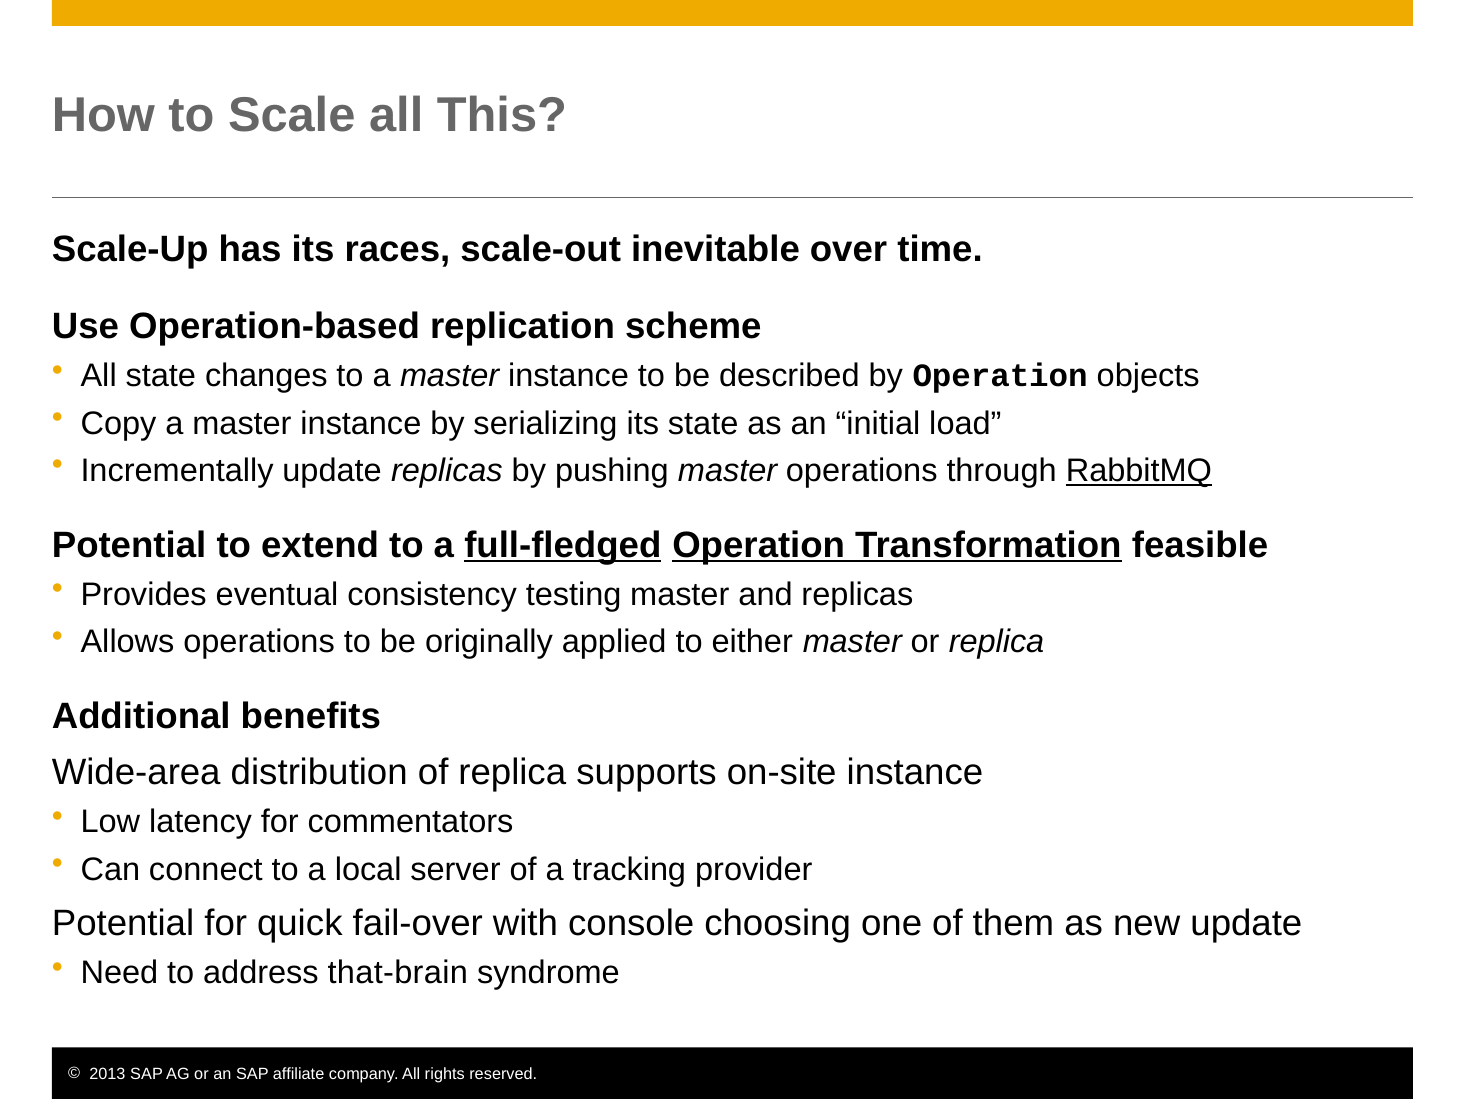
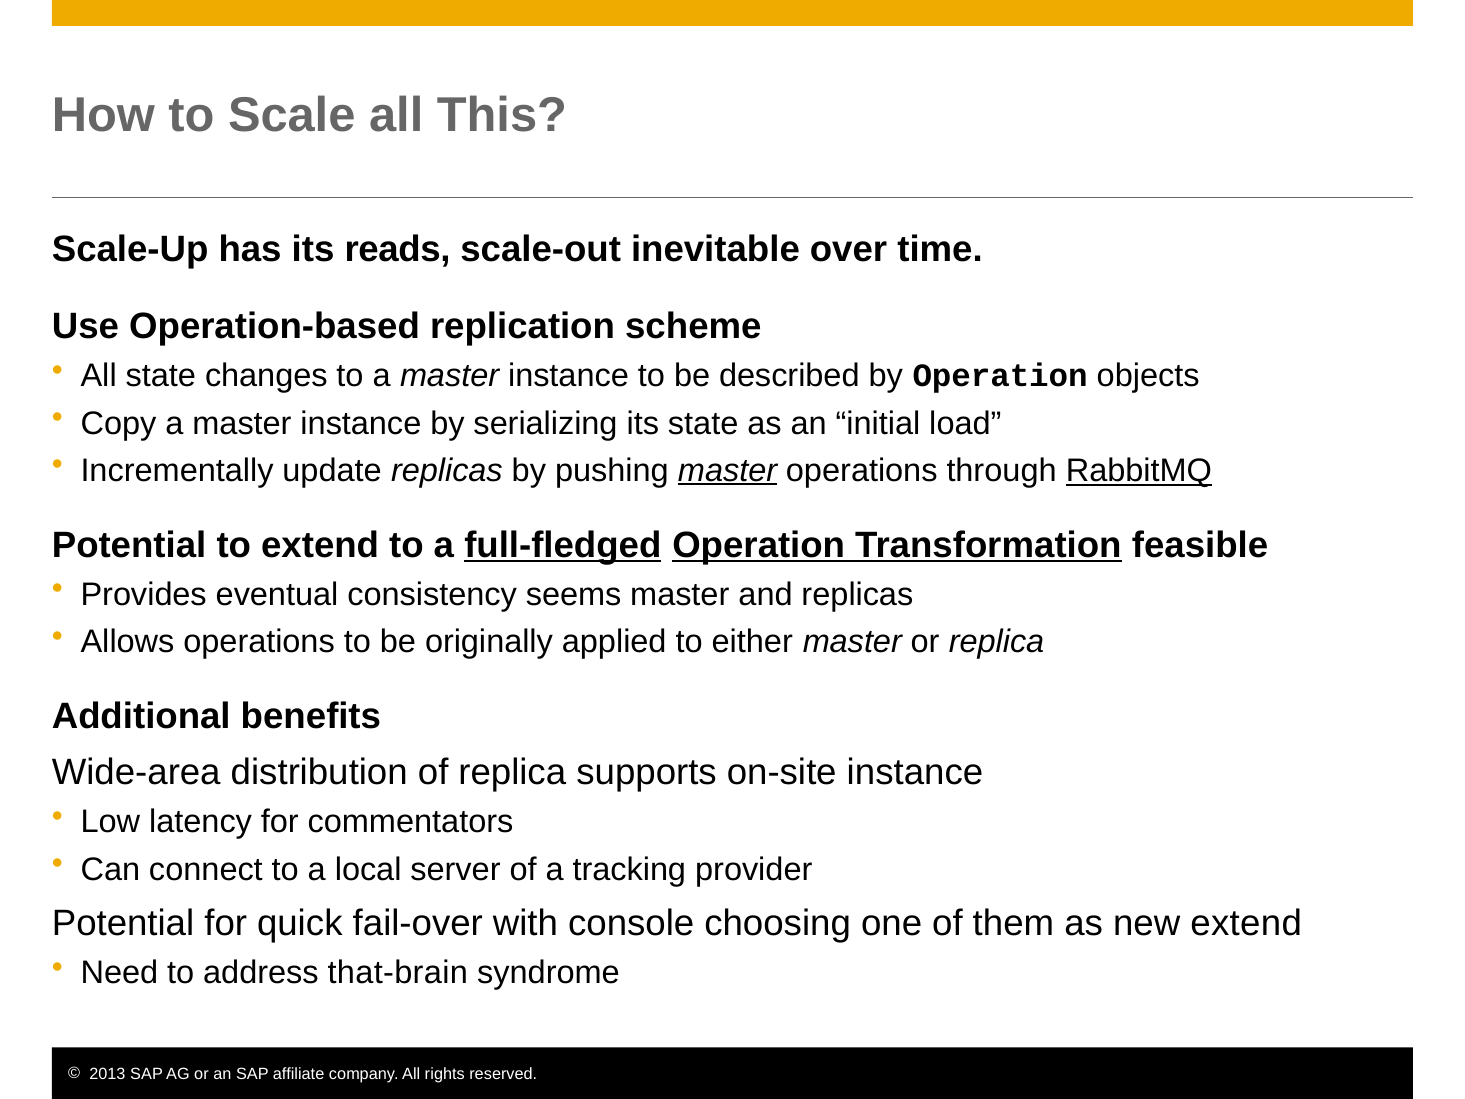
races: races -> reads
master at (728, 470) underline: none -> present
testing: testing -> seems
new update: update -> extend
